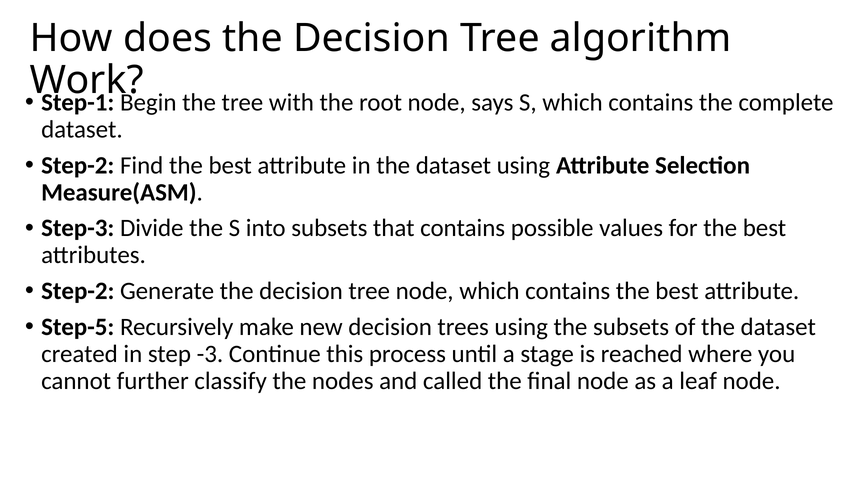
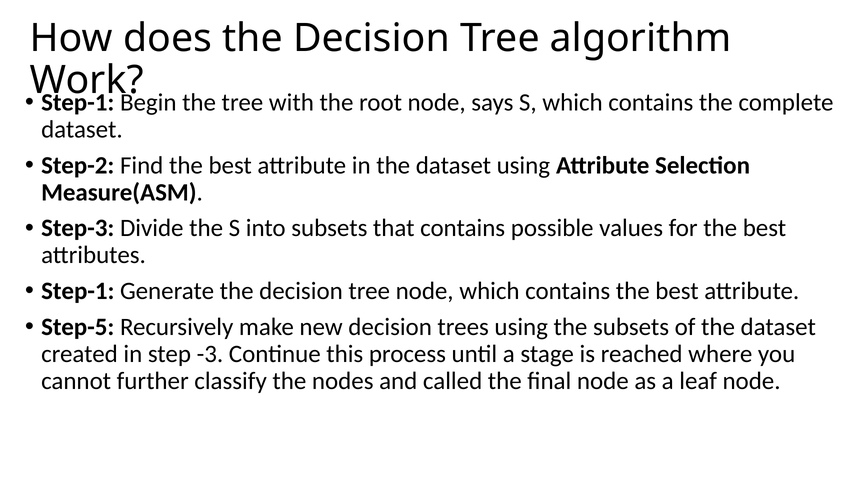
Step-2 at (78, 291): Step-2 -> Step-1
